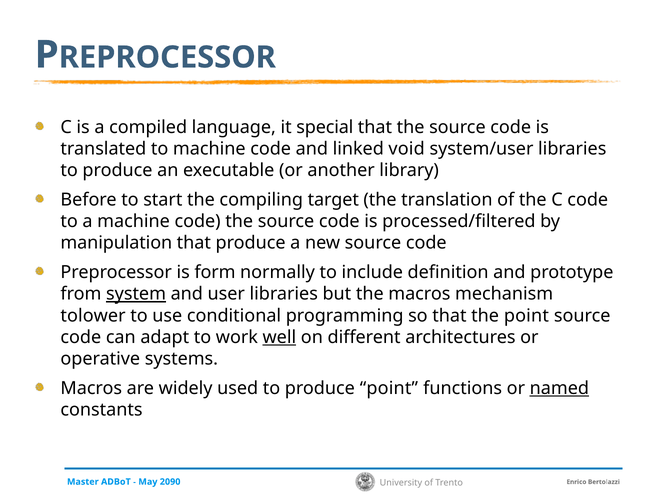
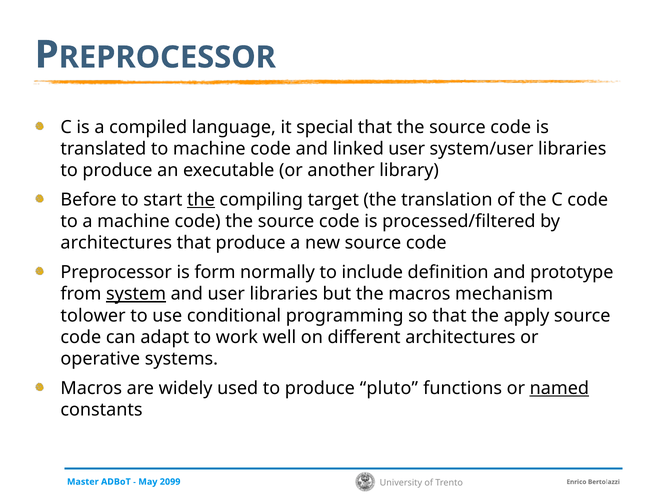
linked void: void -> user
the at (201, 200) underline: none -> present
manipulation at (116, 243): manipulation -> architectures
the point: point -> apply
well underline: present -> none
produce point: point -> pluto
2090: 2090 -> 2099
